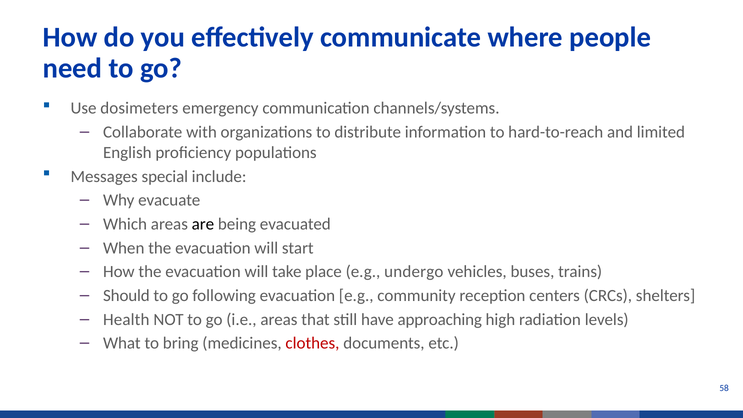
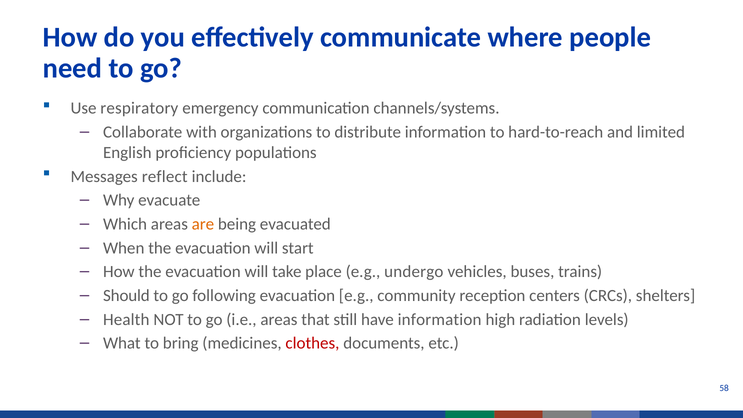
dosimeters: dosimeters -> respiratory
special: special -> reflect
are colour: black -> orange
have approaching: approaching -> information
